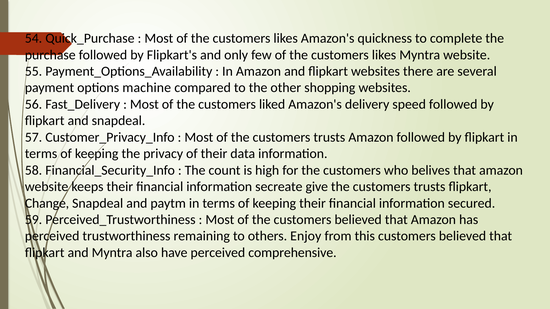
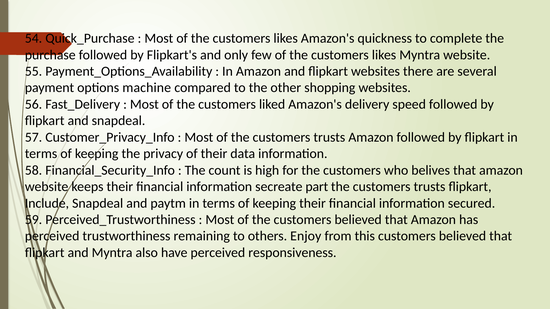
give: give -> part
Change: Change -> Include
comprehensive: comprehensive -> responsiveness
